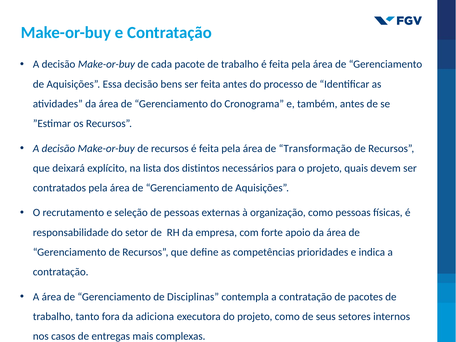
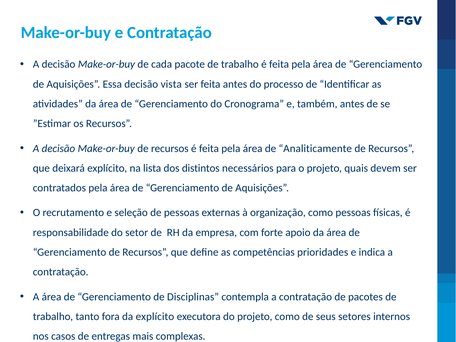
bens: bens -> vista
Transformação: Transformação -> Analiticamente
da adiciona: adiciona -> explícito
